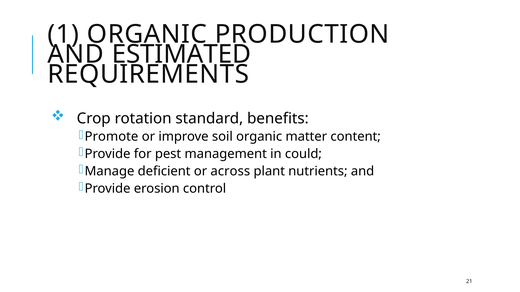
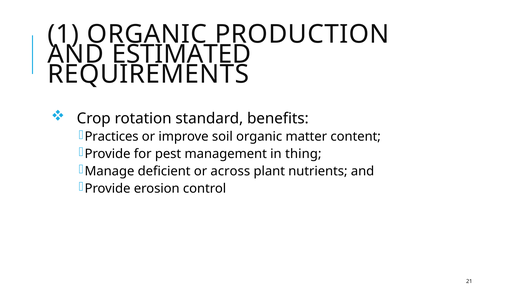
Promote: Promote -> Practices
could: could -> thing
